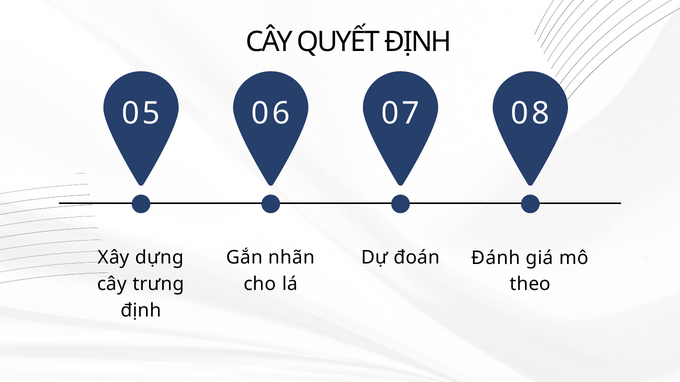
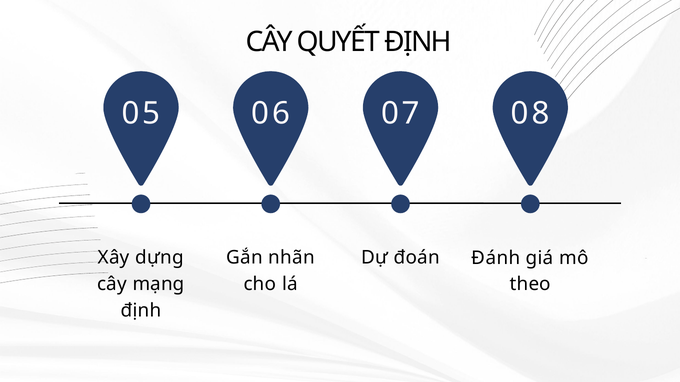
trưng: trưng -> mạng
